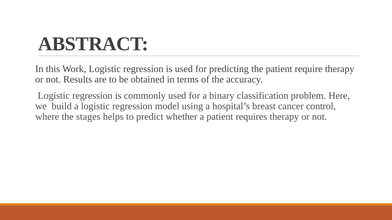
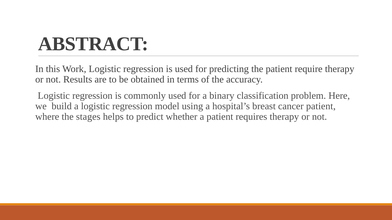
cancer control: control -> patient
